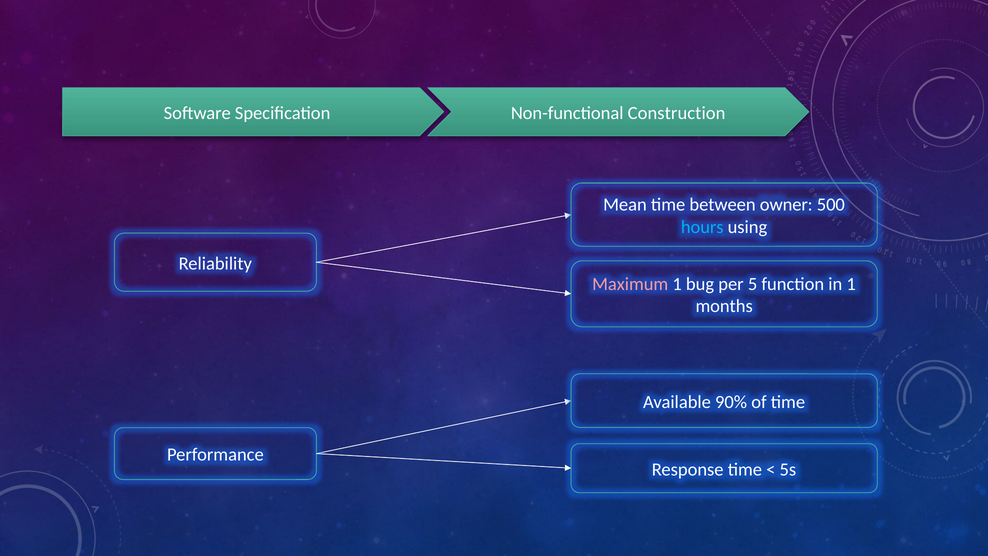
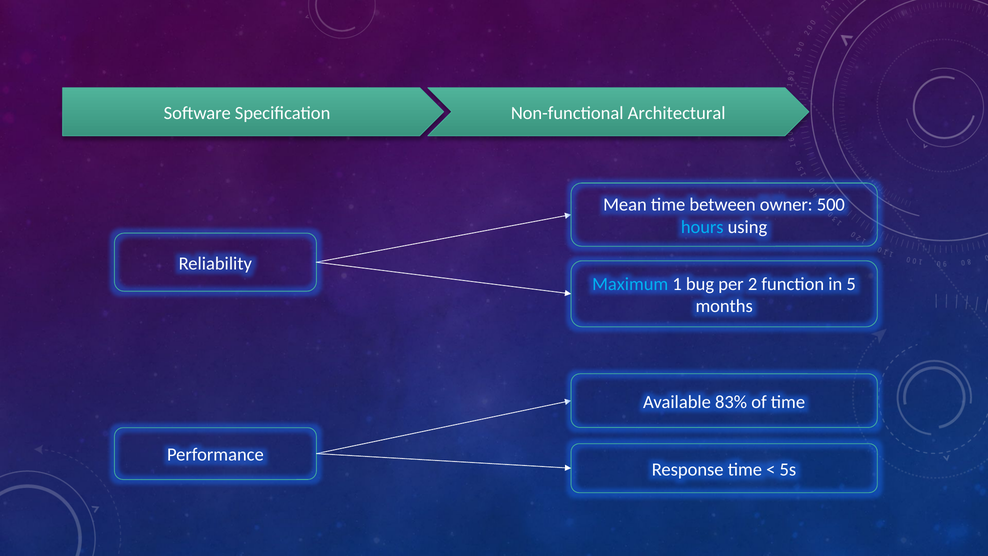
Construction: Construction -> Architectural
Maximum colour: pink -> light blue
5: 5 -> 2
in 1: 1 -> 5
90%: 90% -> 83%
